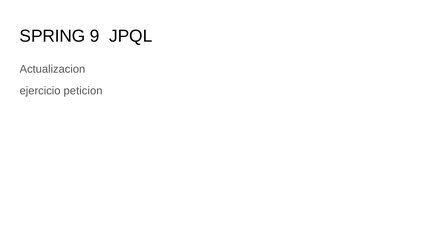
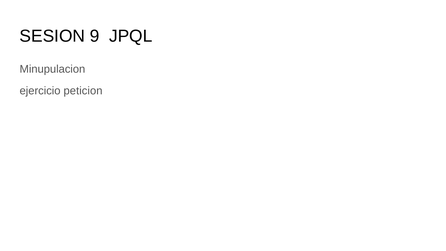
SPRING: SPRING -> SESION
Actualizacion: Actualizacion -> Minupulacion
